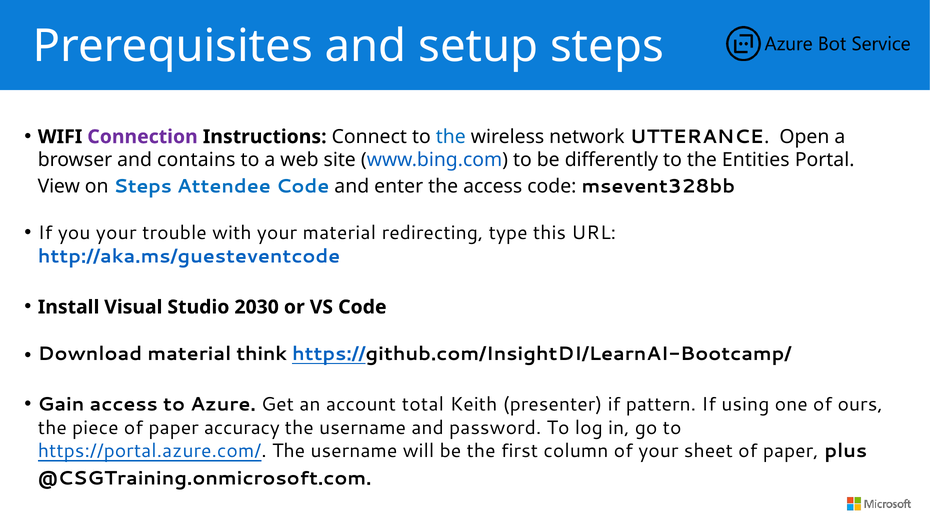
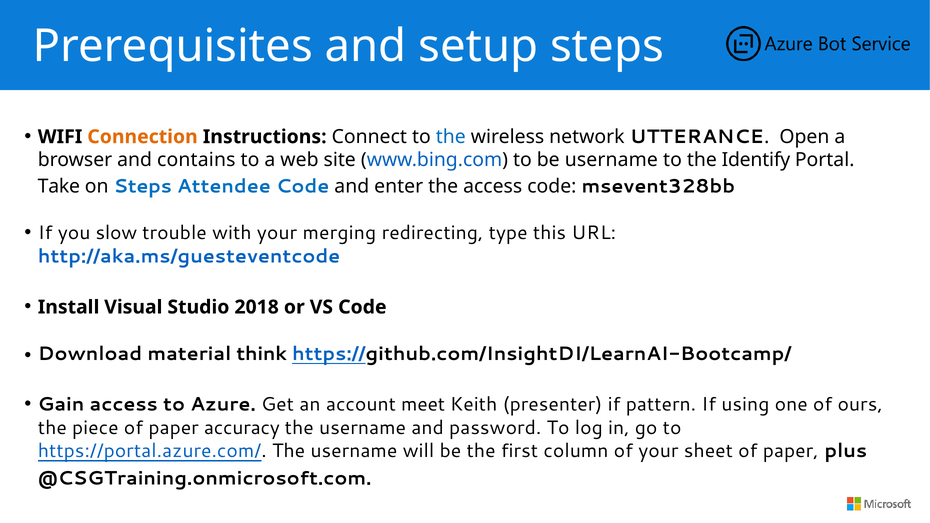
Connection colour: purple -> orange
be differently: differently -> username
Entities: Entities -> Identify
View: View -> Take
you your: your -> slow
your material: material -> merging
2030: 2030 -> 2018
total: total -> meet
